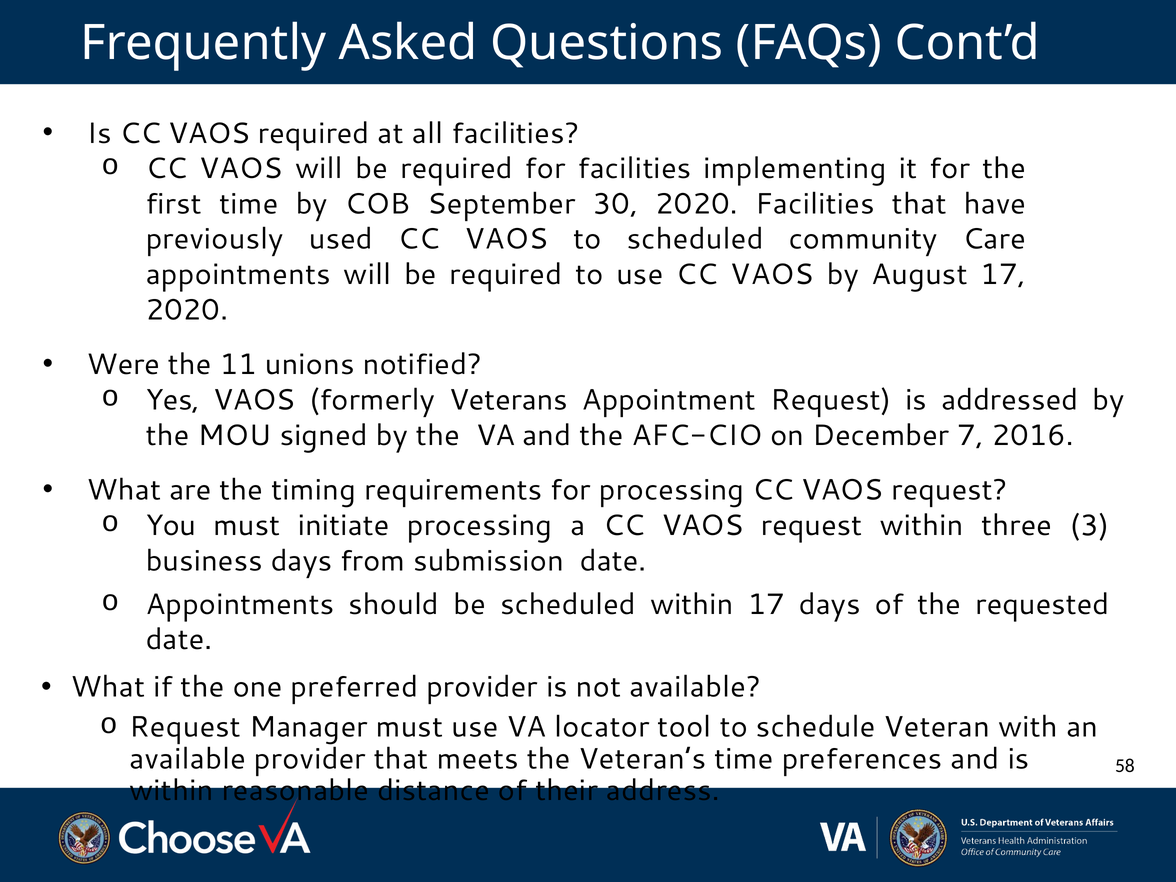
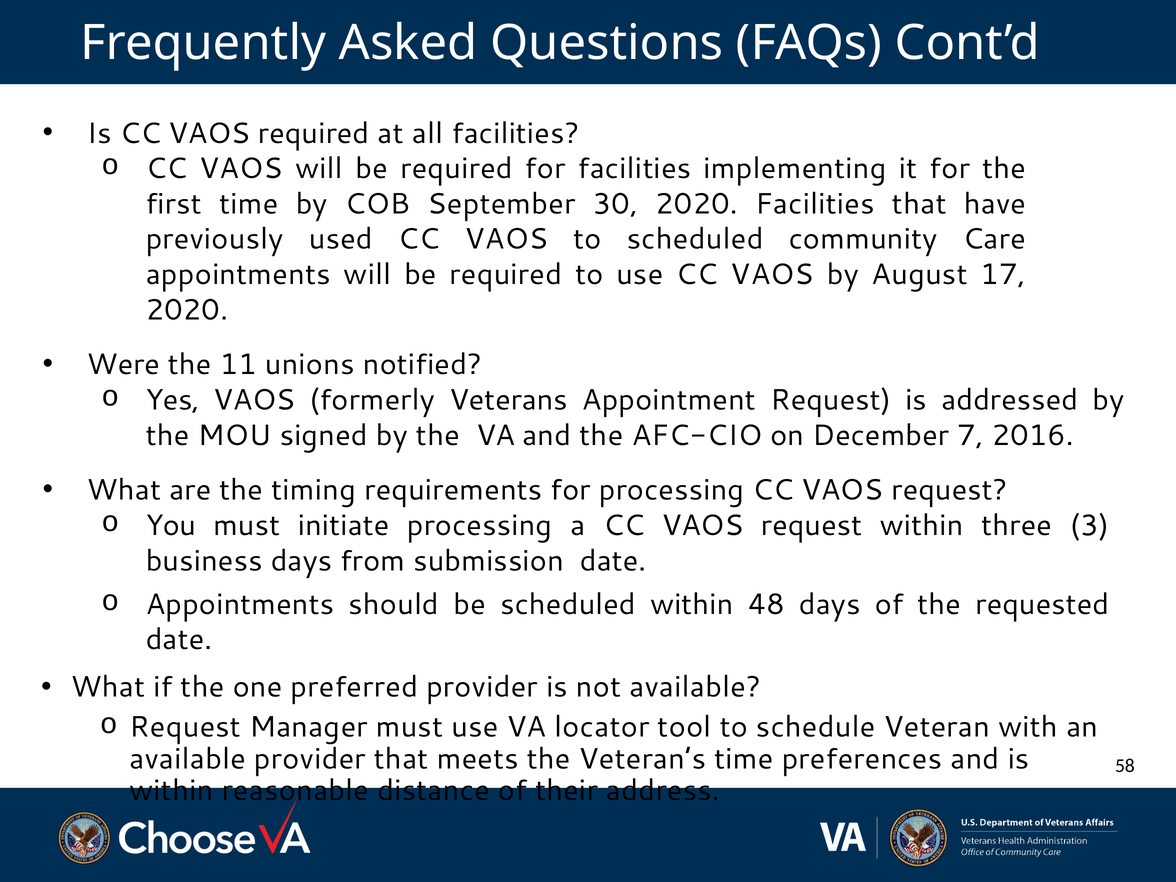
within 17: 17 -> 48
